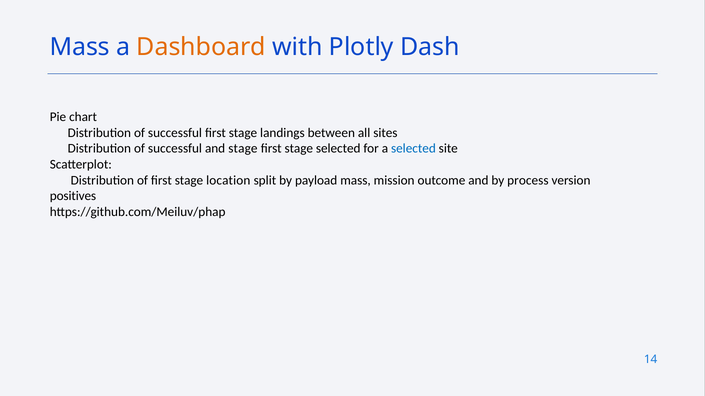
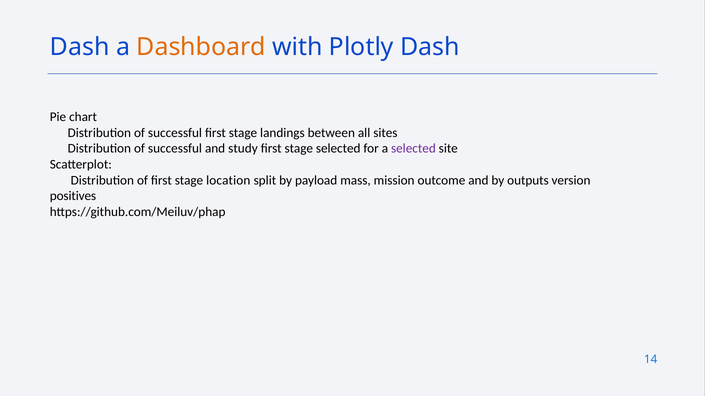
Mass at (80, 47): Mass -> Dash
and stage: stage -> study
selected at (413, 149) colour: blue -> purple
process: process -> outputs
